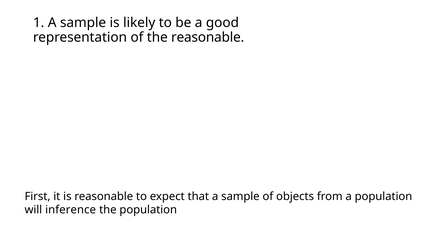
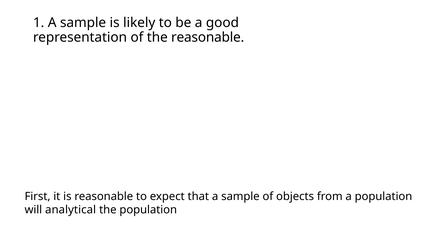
inference: inference -> analytical
